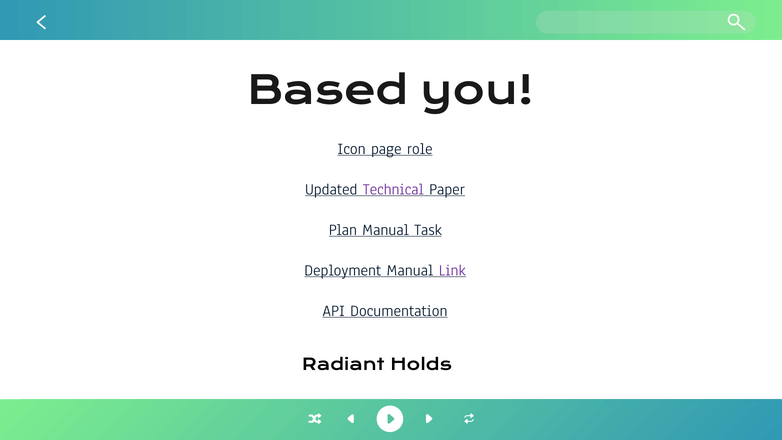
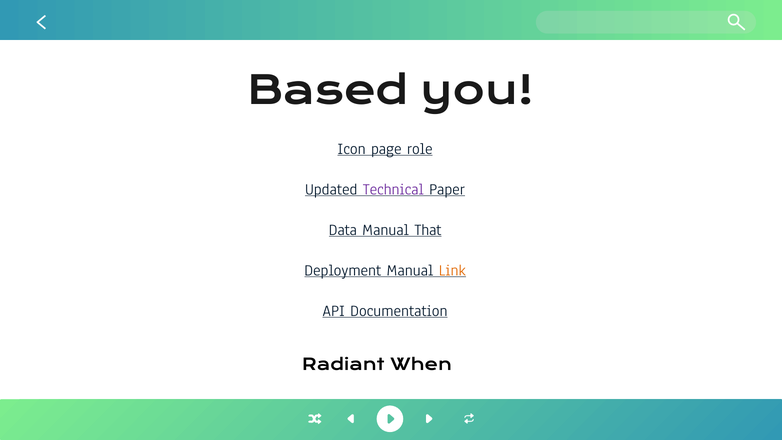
Plan: Plan -> Data
Task: Task -> That
Link colour: purple -> orange
Holds: Holds -> When
